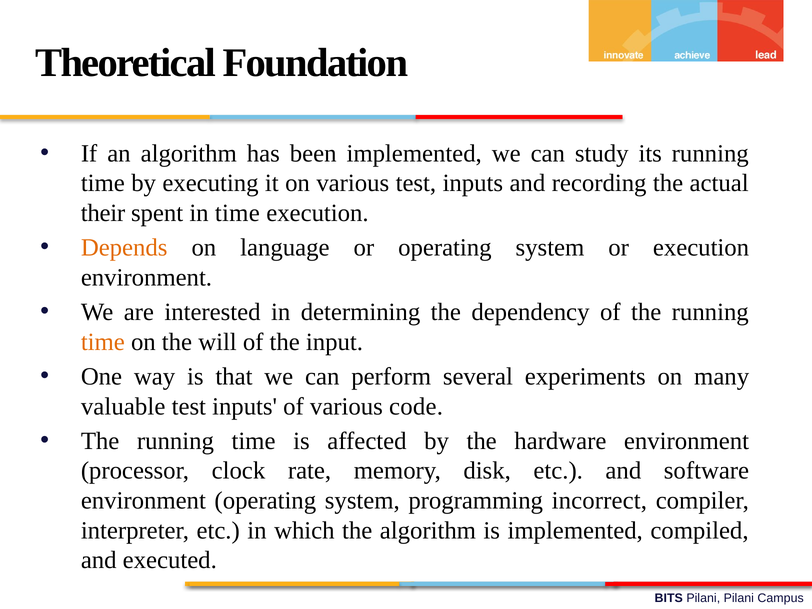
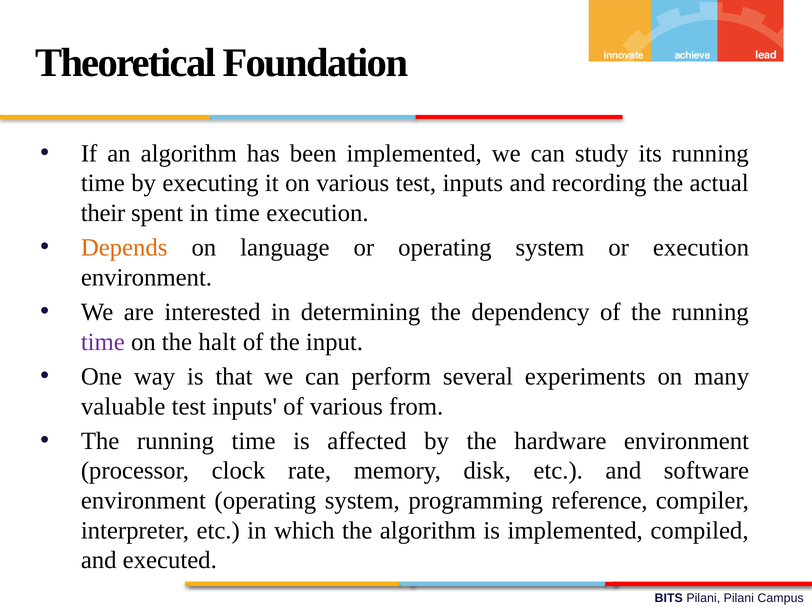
time at (103, 342) colour: orange -> purple
will: will -> halt
code: code -> from
incorrect: incorrect -> reference
